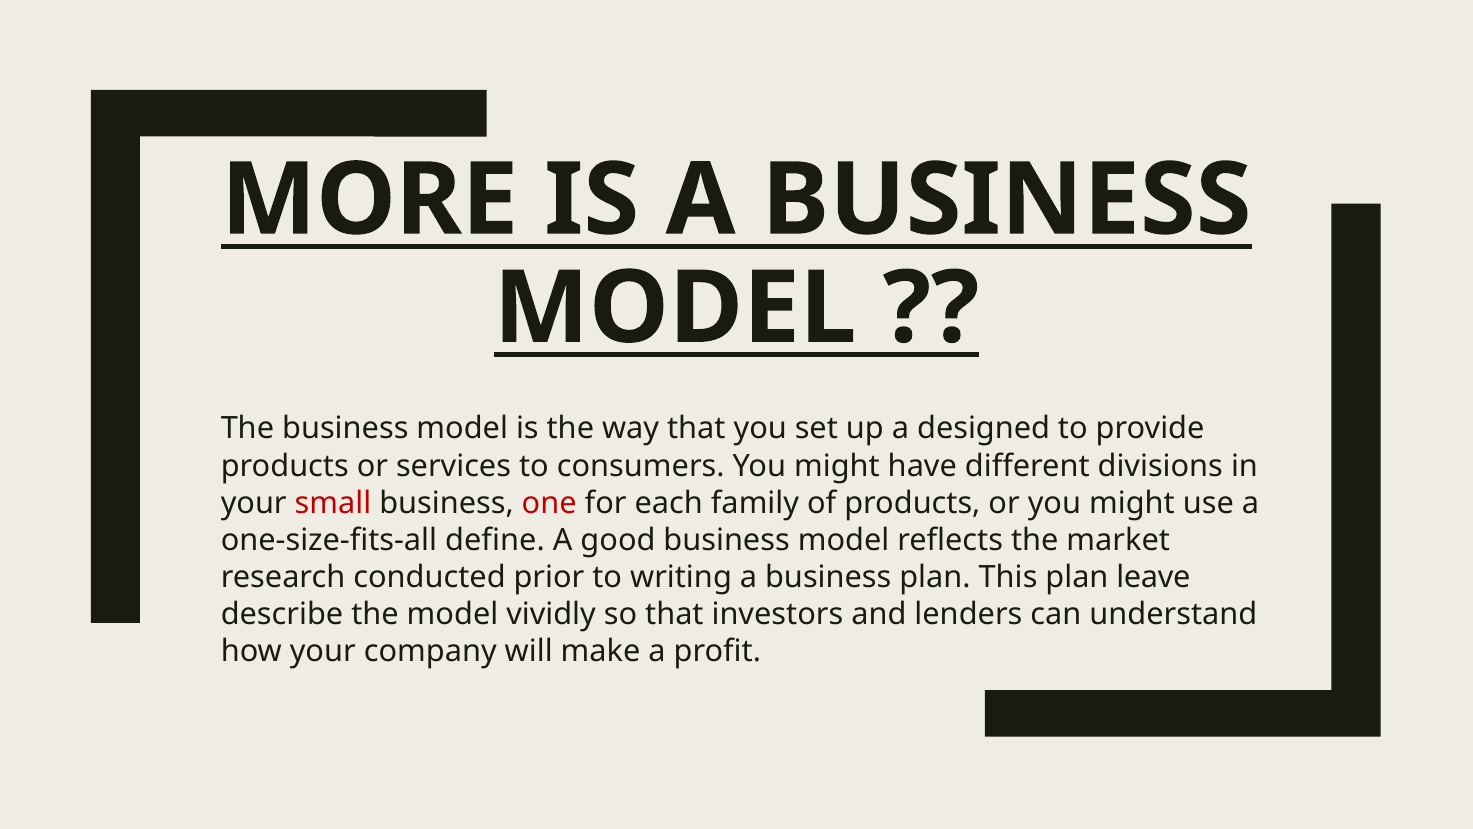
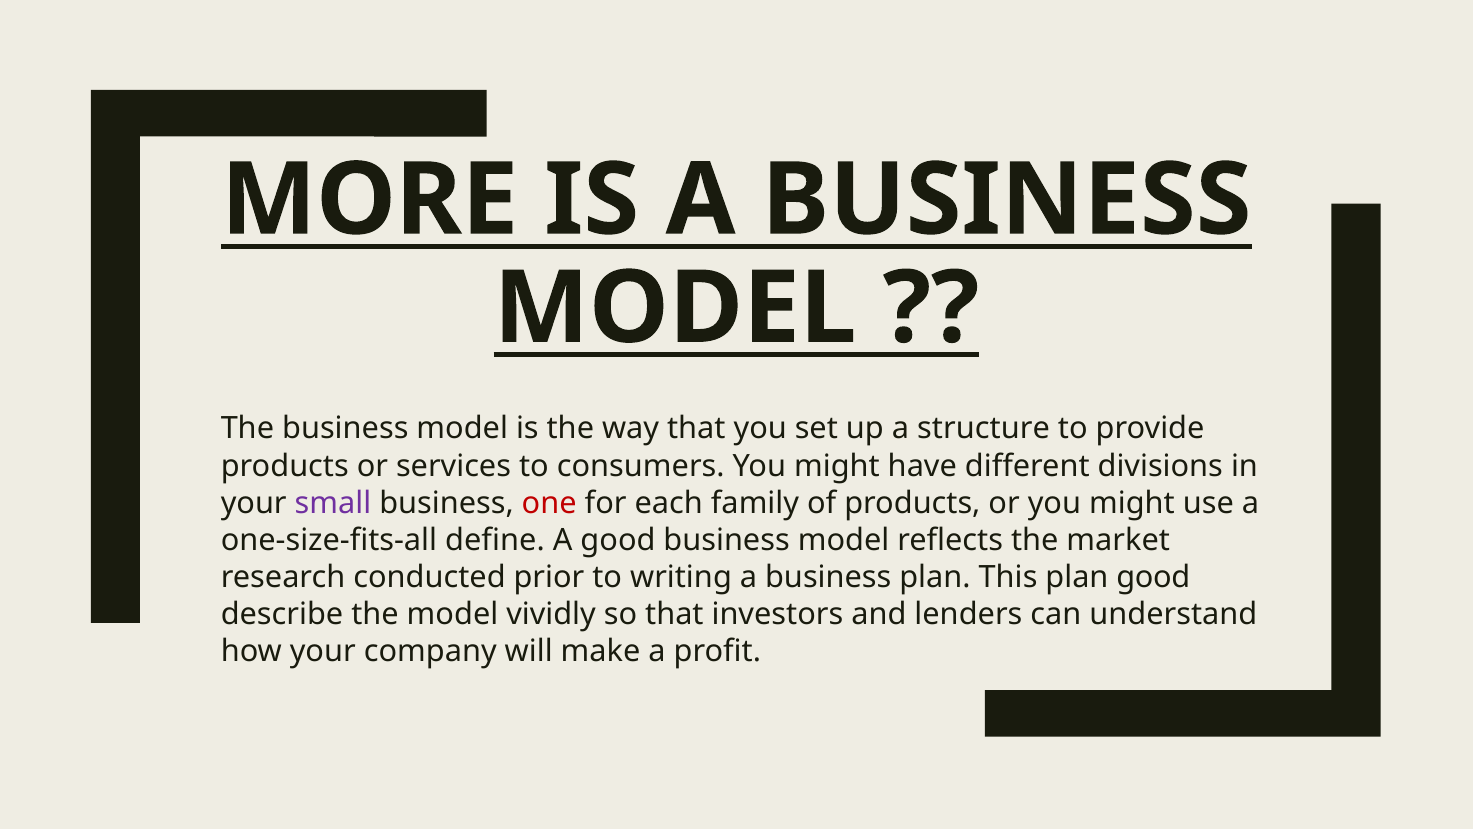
designed: designed -> structure
small colour: red -> purple
plan leave: leave -> good
